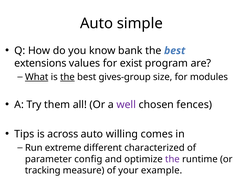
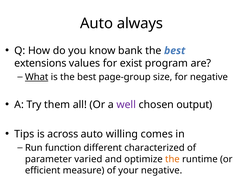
simple: simple -> always
the at (67, 77) underline: present -> none
gives-group: gives-group -> page-group
for modules: modules -> negative
fences: fences -> output
extreme: extreme -> function
config: config -> varied
the at (172, 159) colour: purple -> orange
tracking: tracking -> efficient
your example: example -> negative
